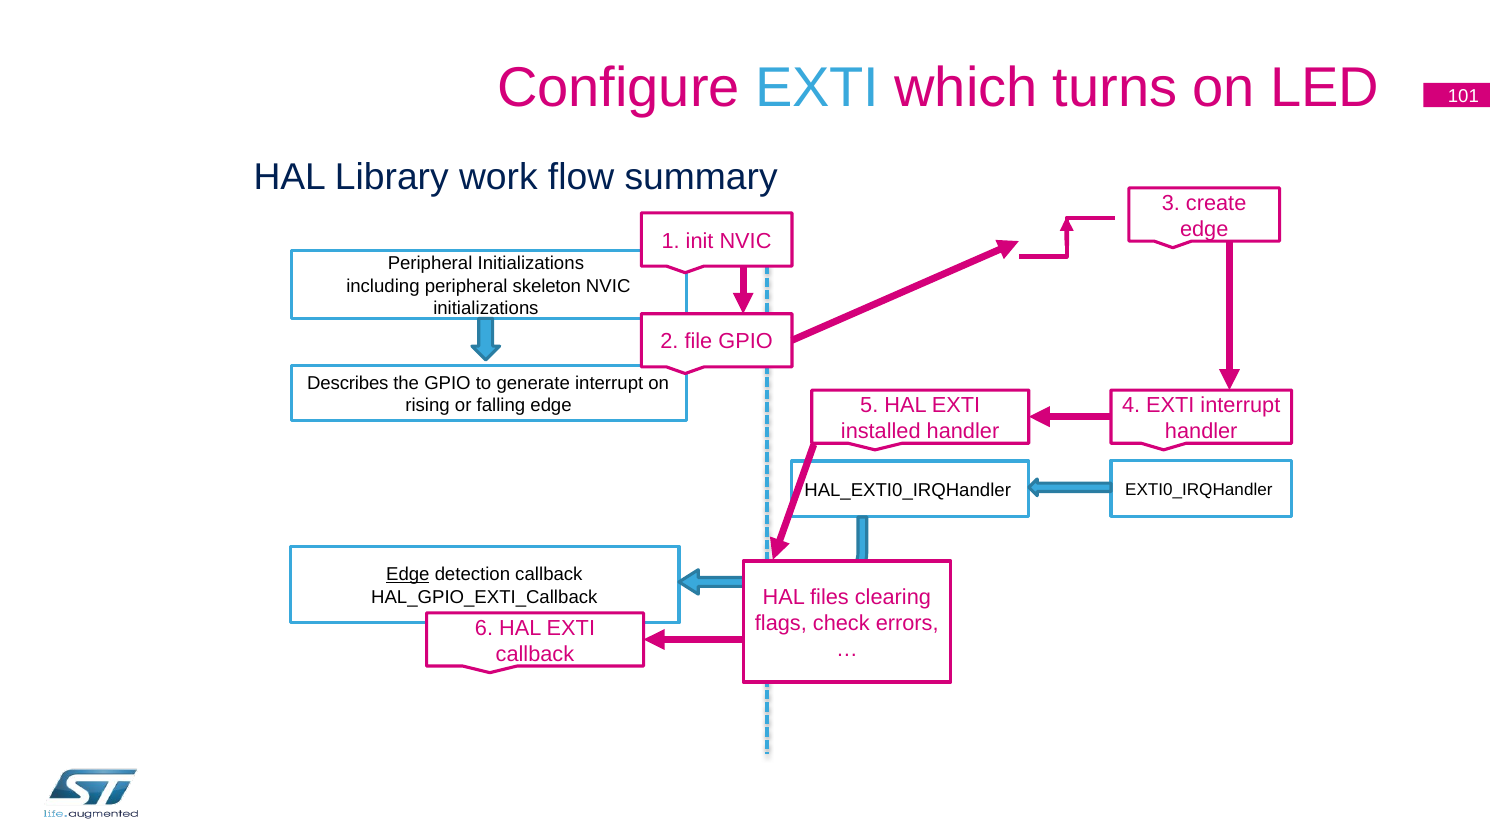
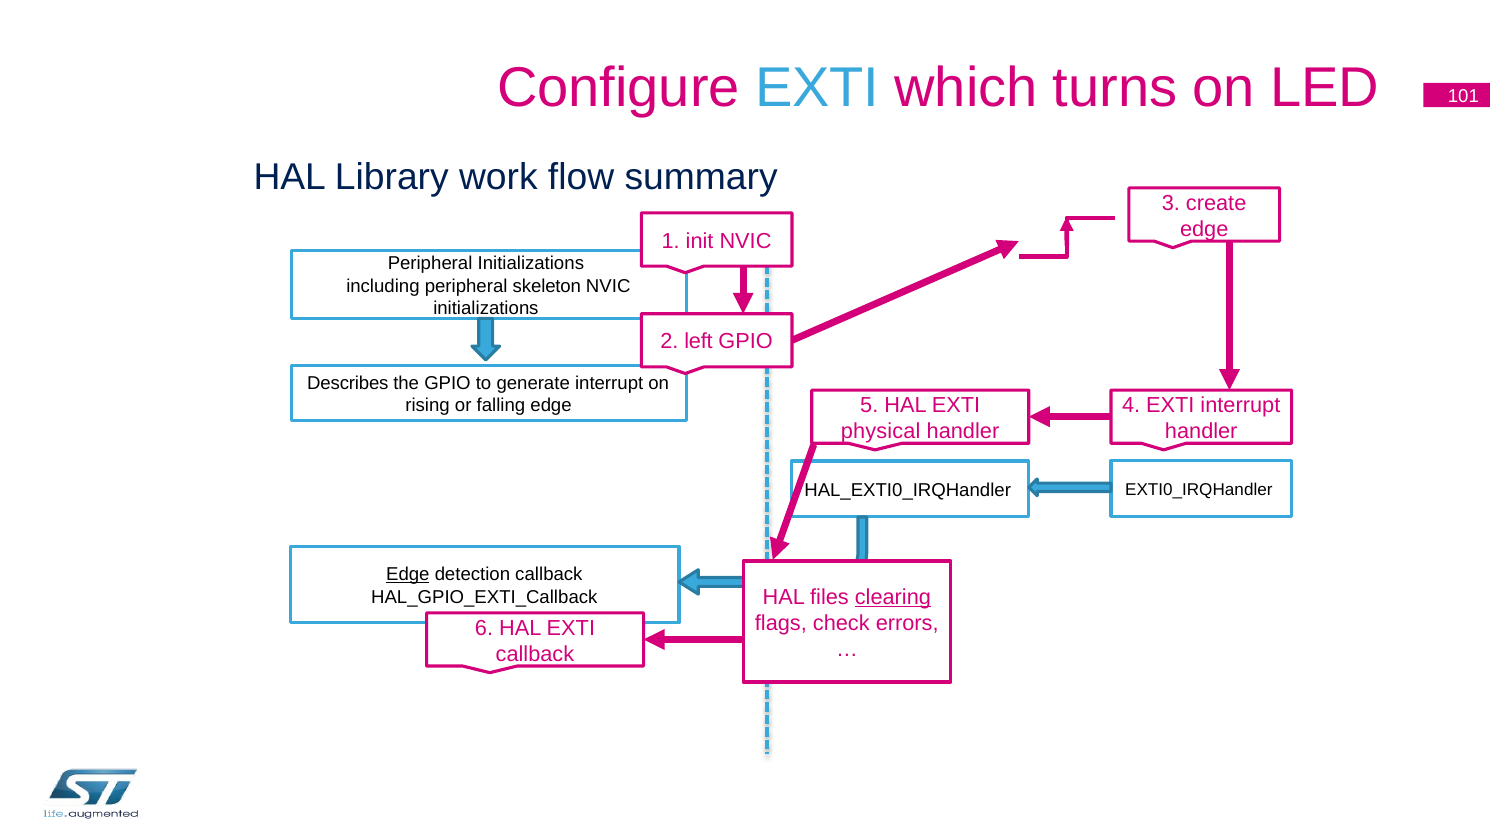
file: file -> left
installed: installed -> physical
clearing underline: none -> present
